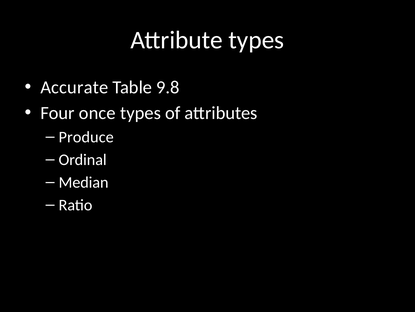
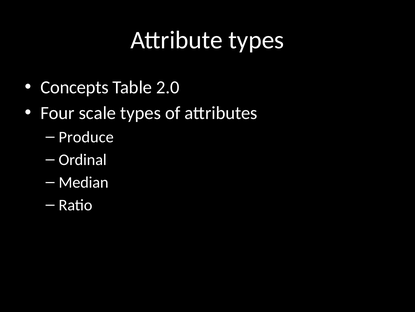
Accurate: Accurate -> Concepts
9.8: 9.8 -> 2.0
once: once -> scale
